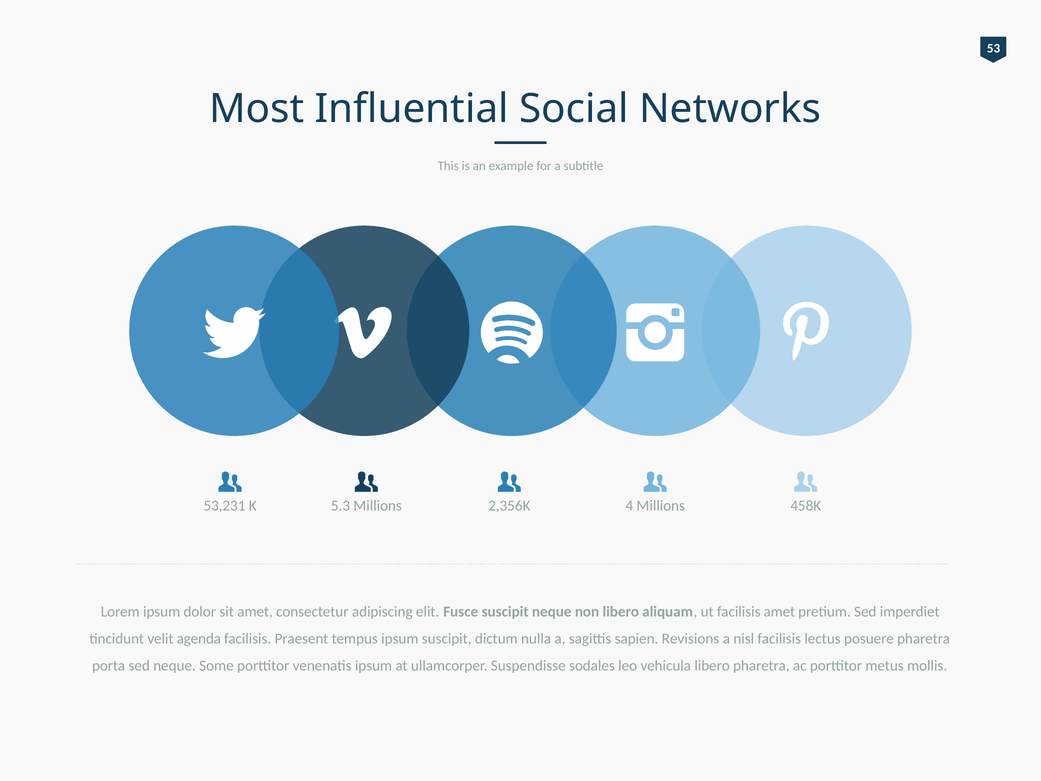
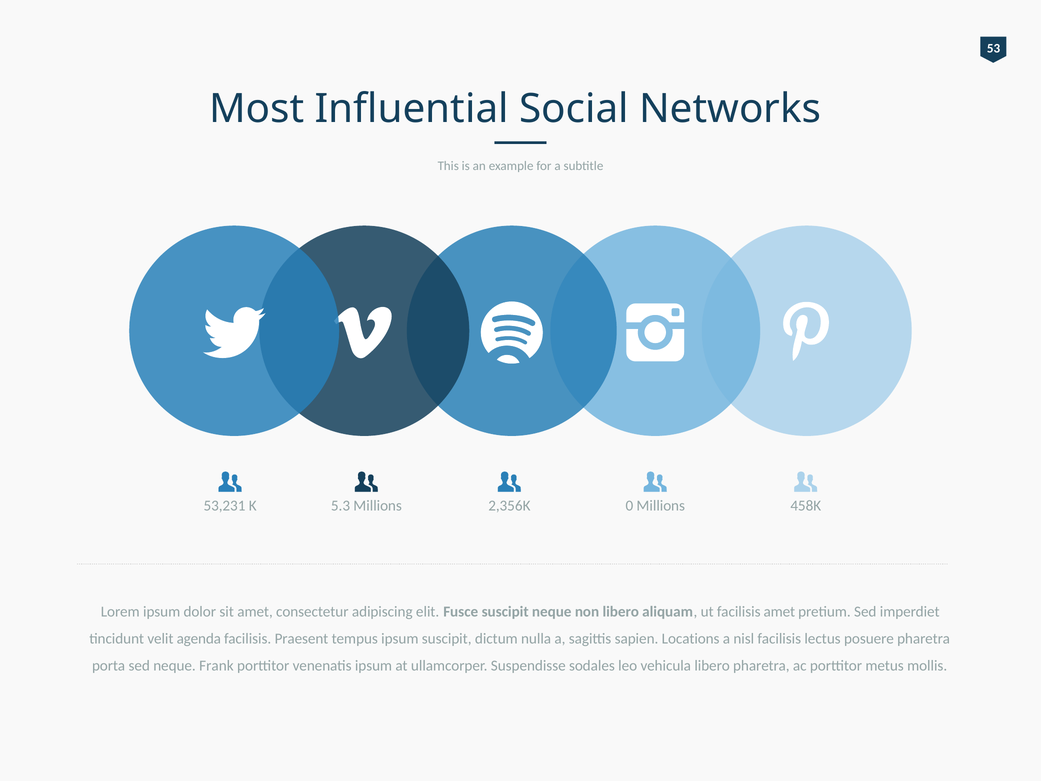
4: 4 -> 0
Revisions: Revisions -> Locations
Some: Some -> Frank
